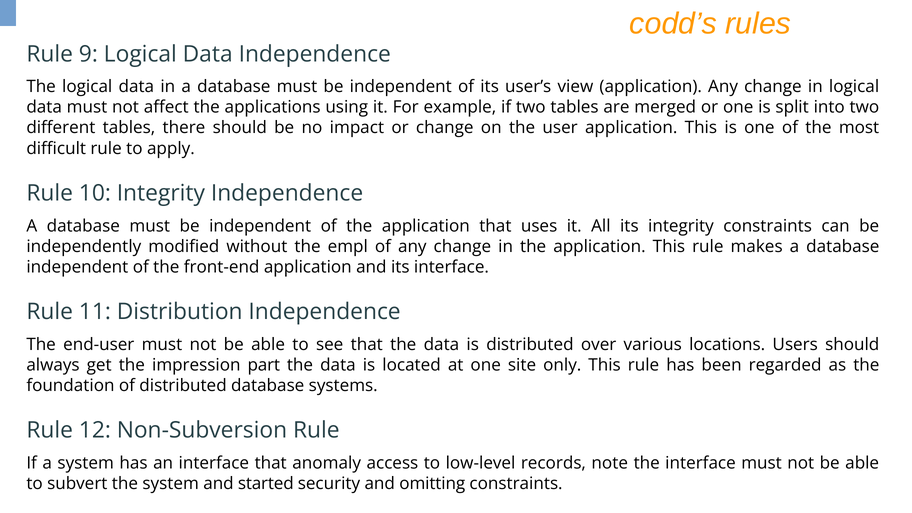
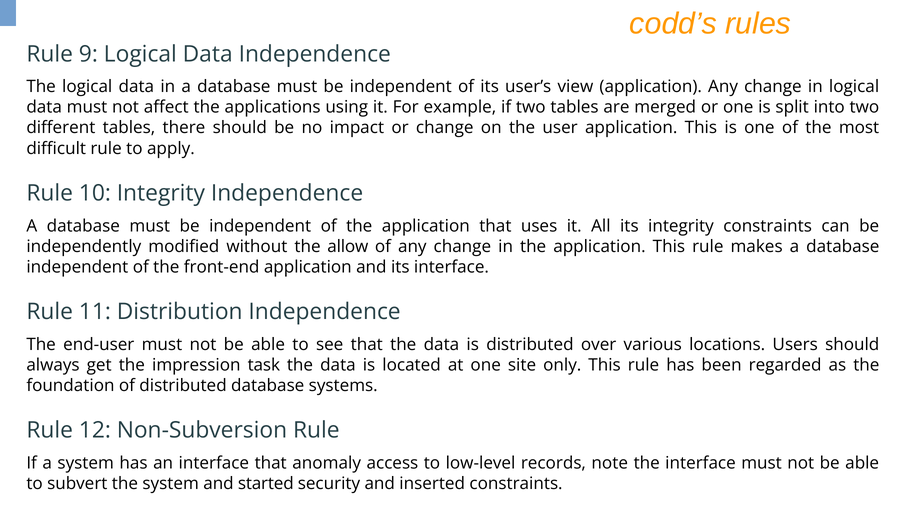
empl: empl -> allow
part: part -> task
omitting: omitting -> inserted
